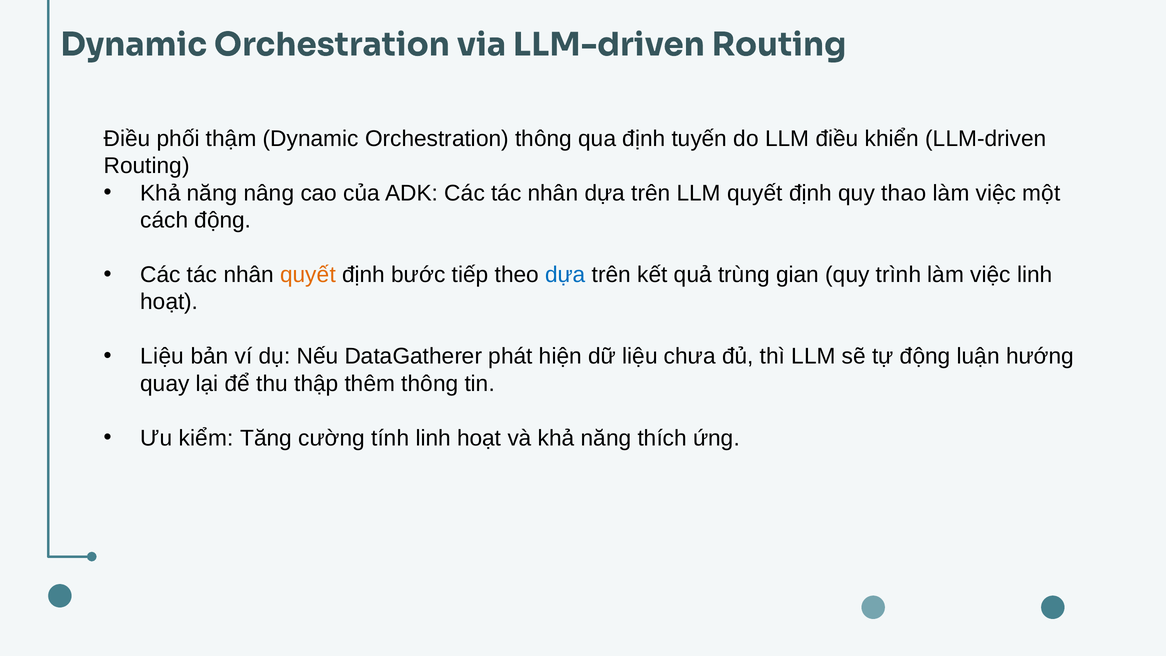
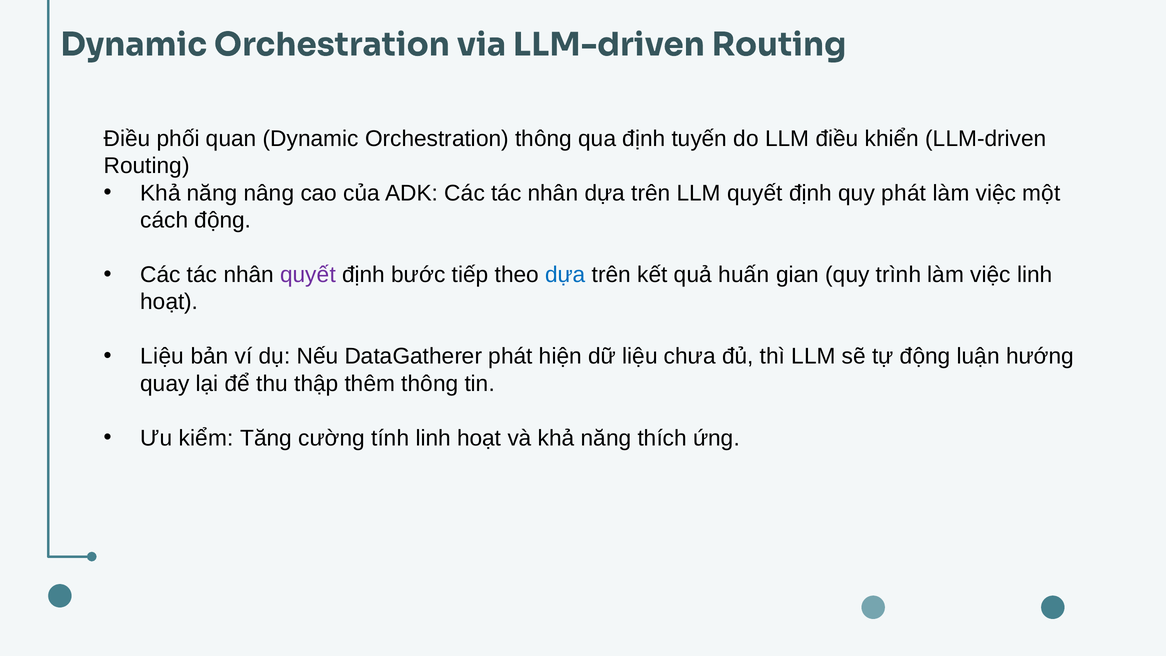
thậm: thậm -> quan
quy thao: thao -> phát
quyết at (308, 275) colour: orange -> purple
trùng: trùng -> huấn
